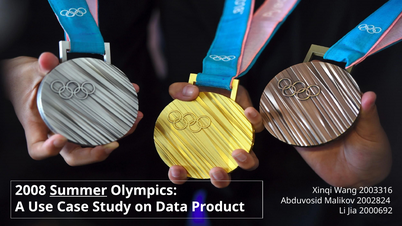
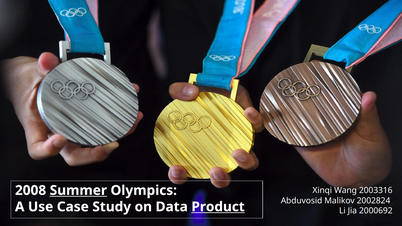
Product underline: none -> present
